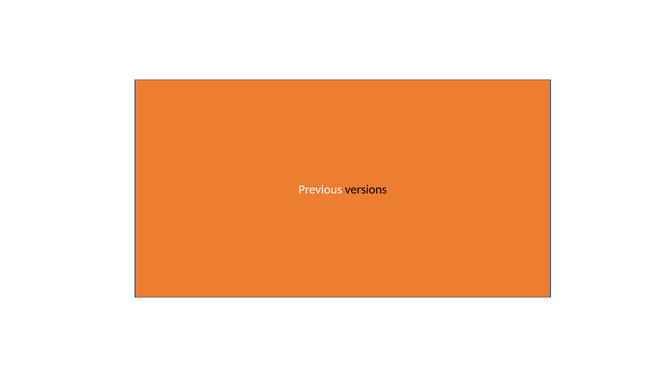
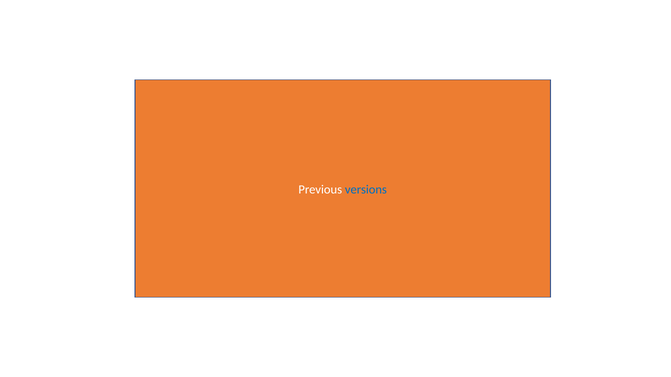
versions colour: black -> blue
